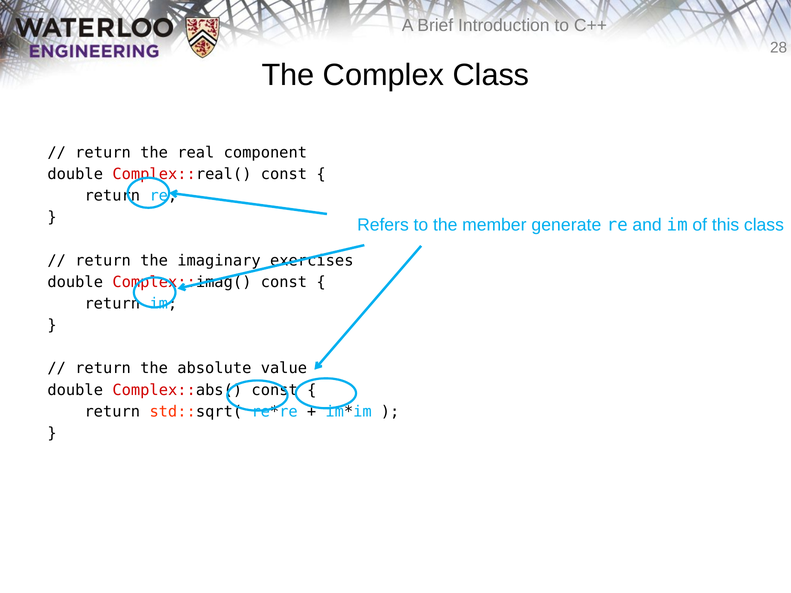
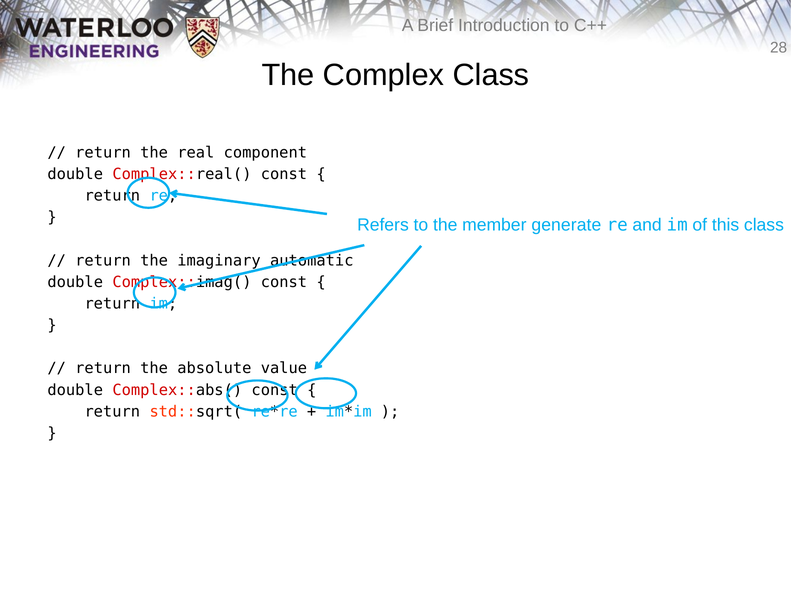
exercises: exercises -> automatic
